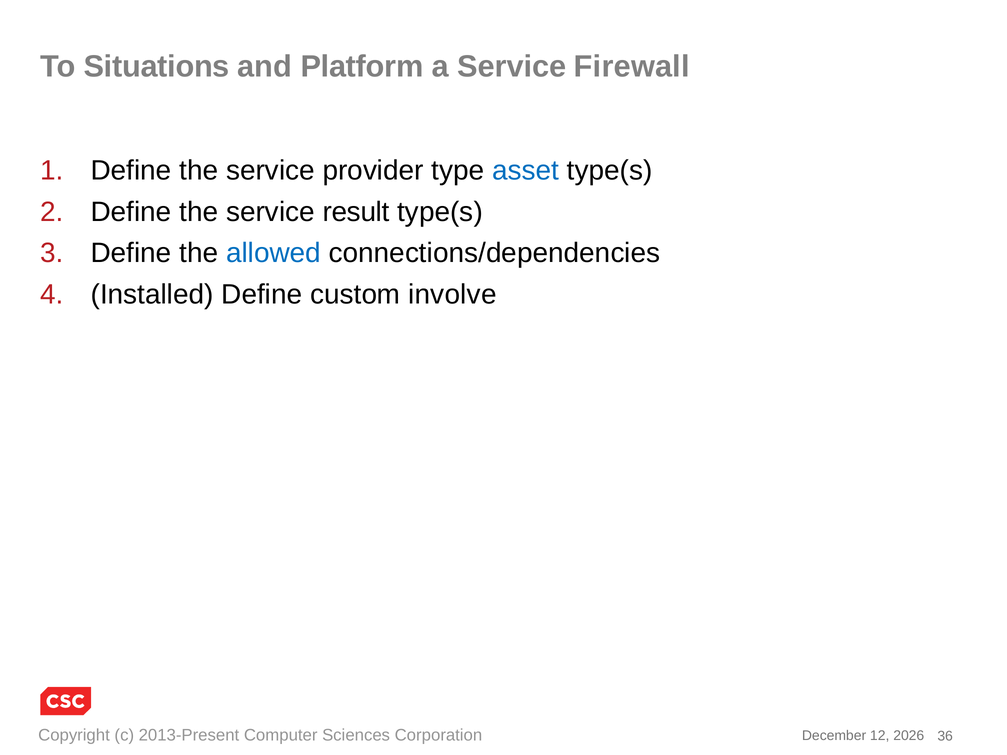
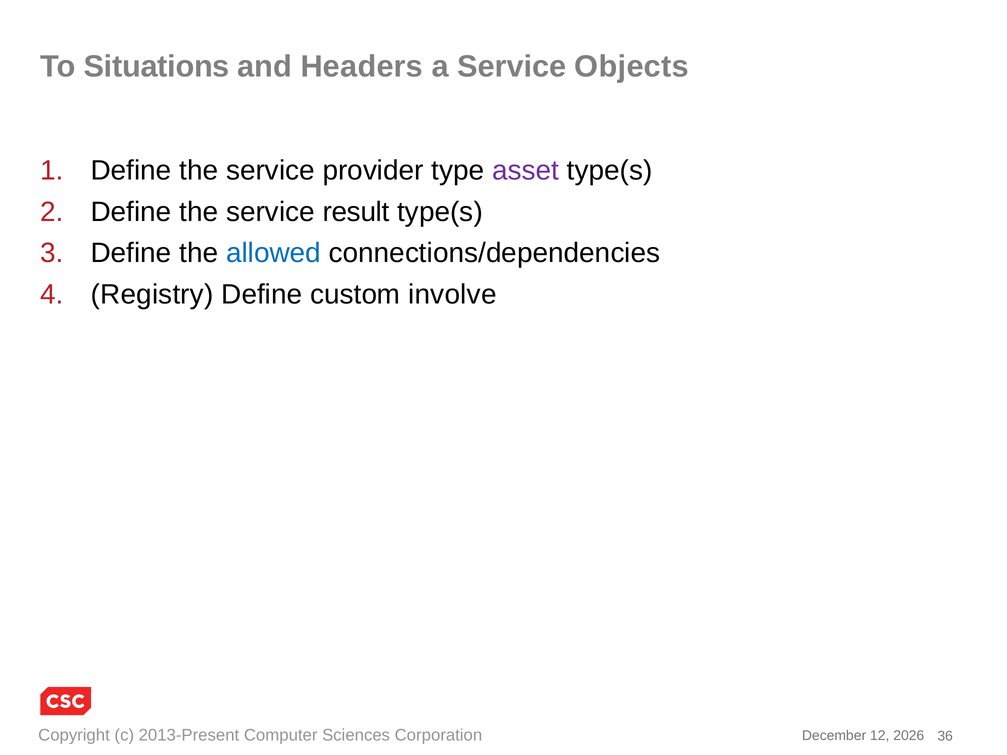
Platform: Platform -> Headers
Firewall: Firewall -> Objects
asset colour: blue -> purple
Installed: Installed -> Registry
